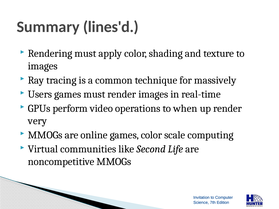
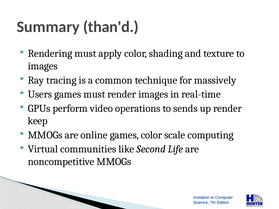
lines'd: lines'd -> than'd
when: when -> sends
very: very -> keep
